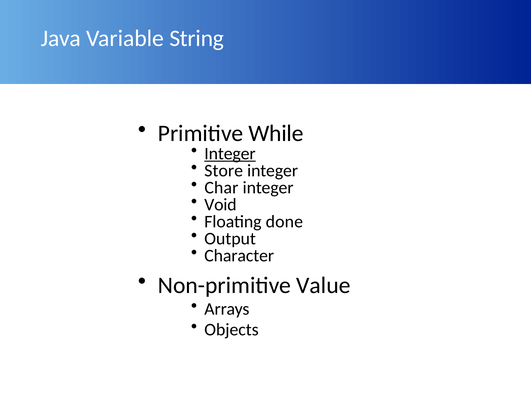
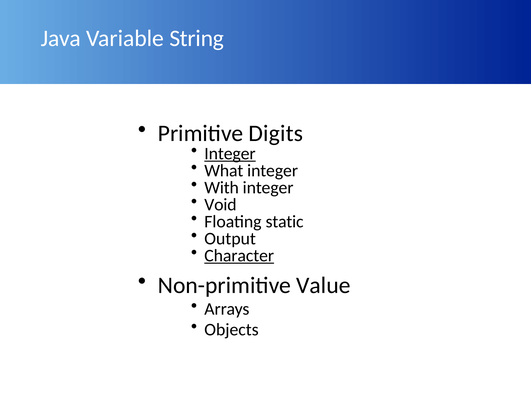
While: While -> Digits
Store: Store -> What
Char: Char -> With
done: done -> static
Character underline: none -> present
